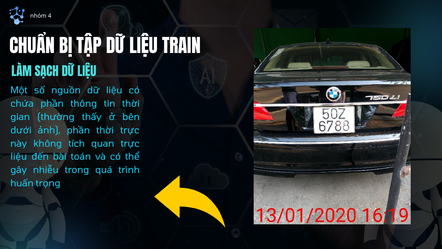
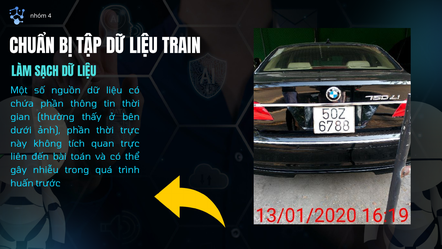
liệu at (19, 157): liệu -> liên
trọng: trọng -> trước
